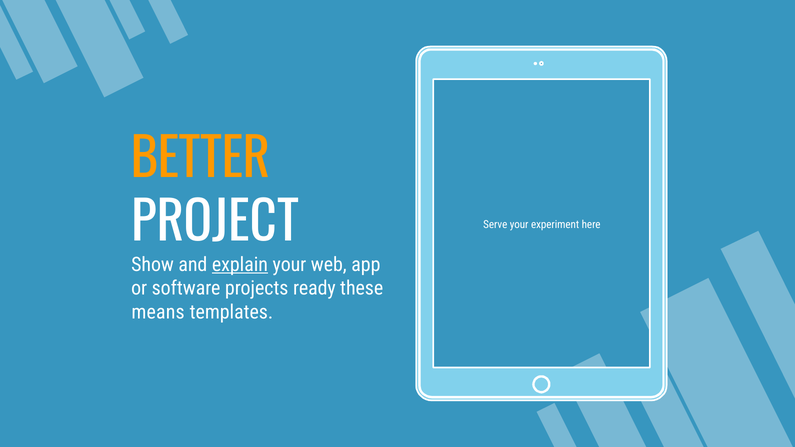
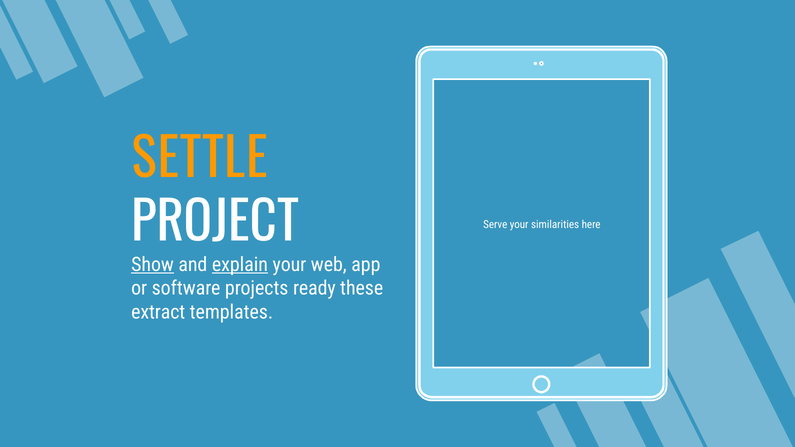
BETTER: BETTER -> SETTLE
experiment: experiment -> similarities
Show underline: none -> present
means: means -> extract
